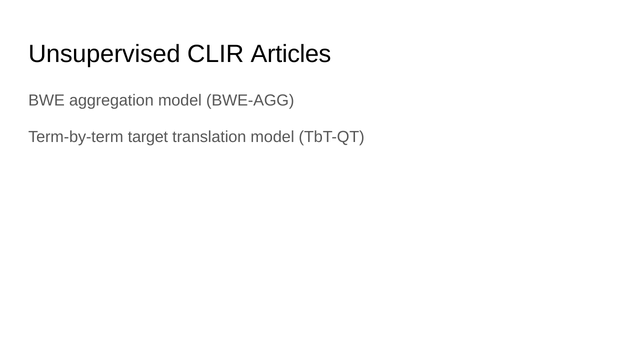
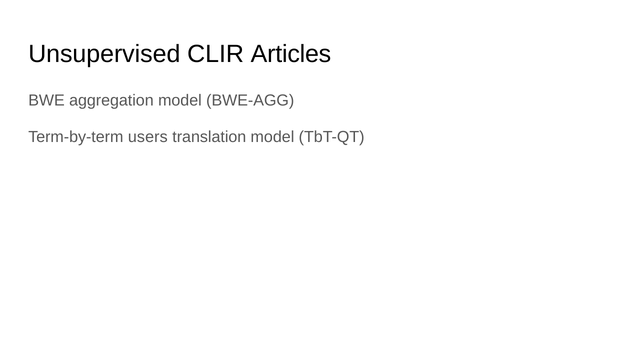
target: target -> users
